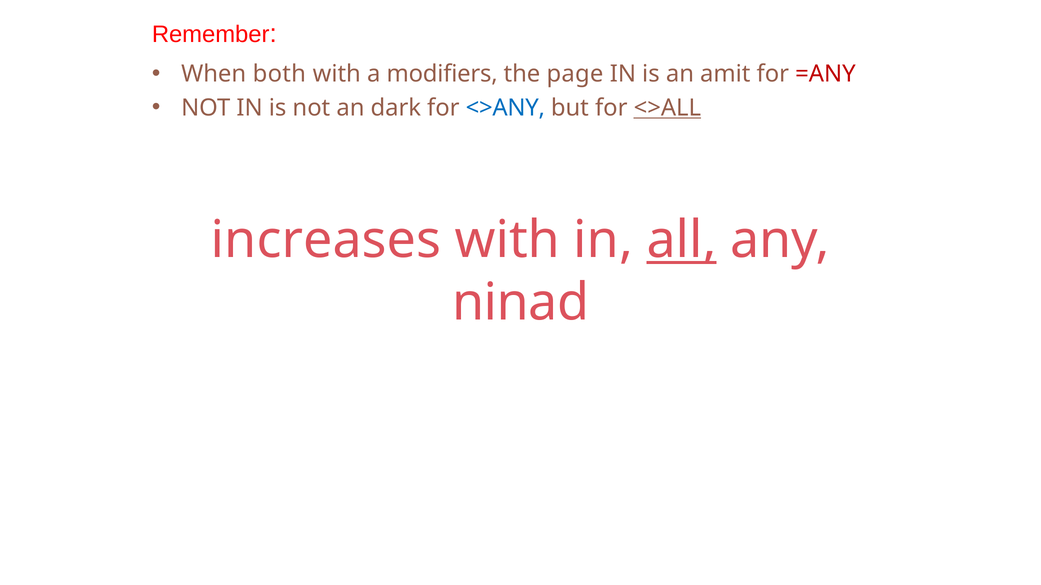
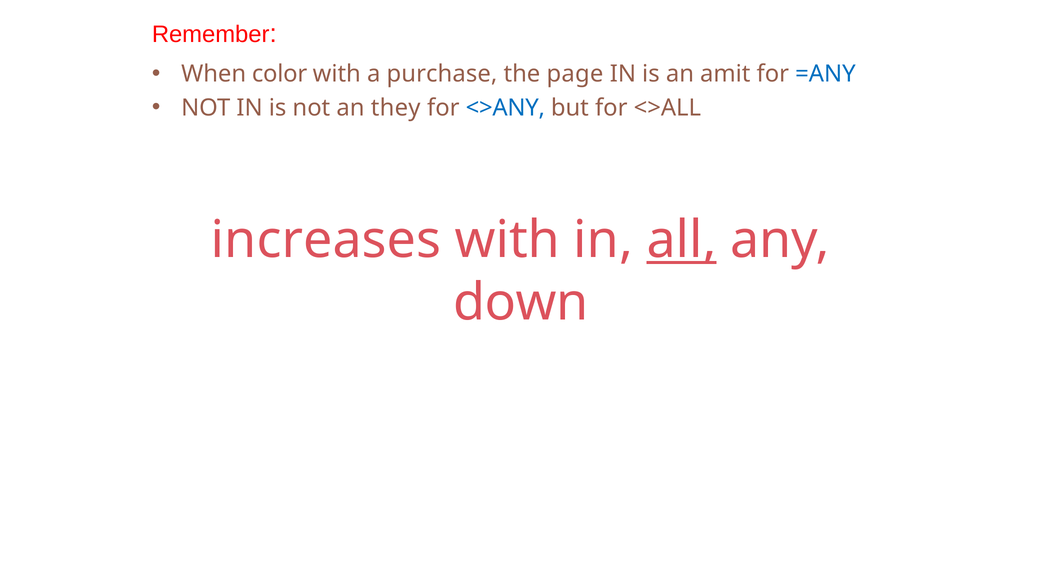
both: both -> color
modifiers: modifiers -> purchase
=ANY colour: red -> blue
dark: dark -> they
<>ALL underline: present -> none
ninad: ninad -> down
